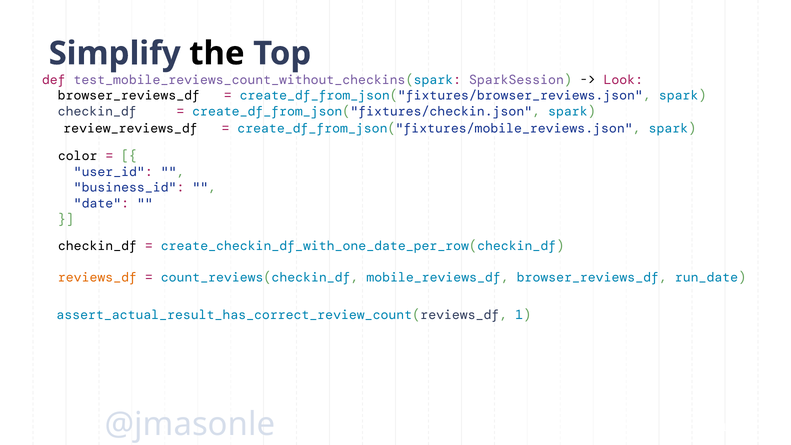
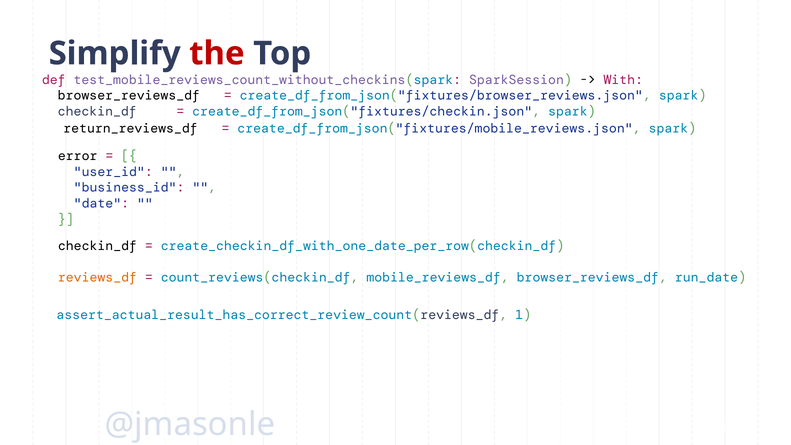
the colour: black -> red
Look: Look -> With
review_reviews_df: review_reviews_df -> return_reviews_df
color: color -> error
